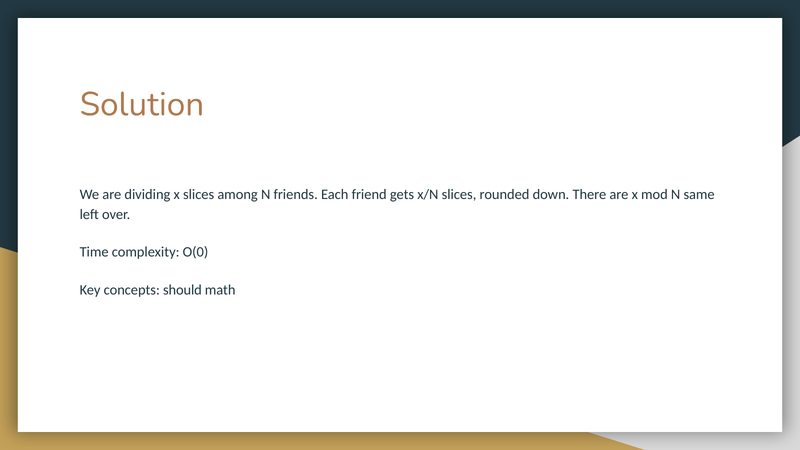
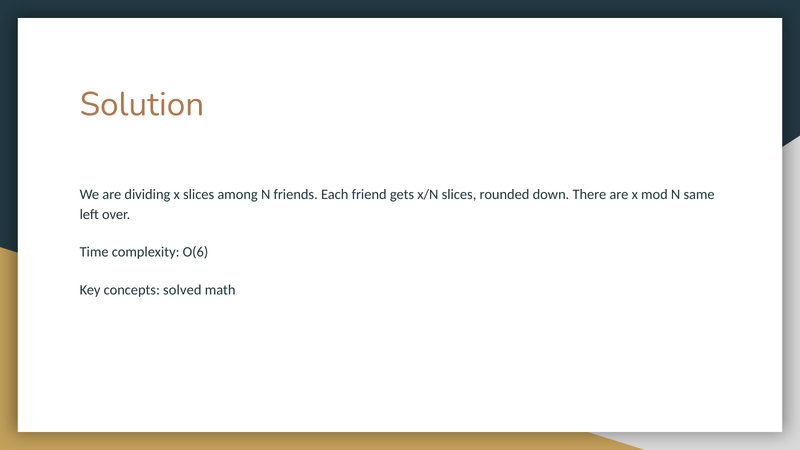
O(0: O(0 -> O(6
should: should -> solved
